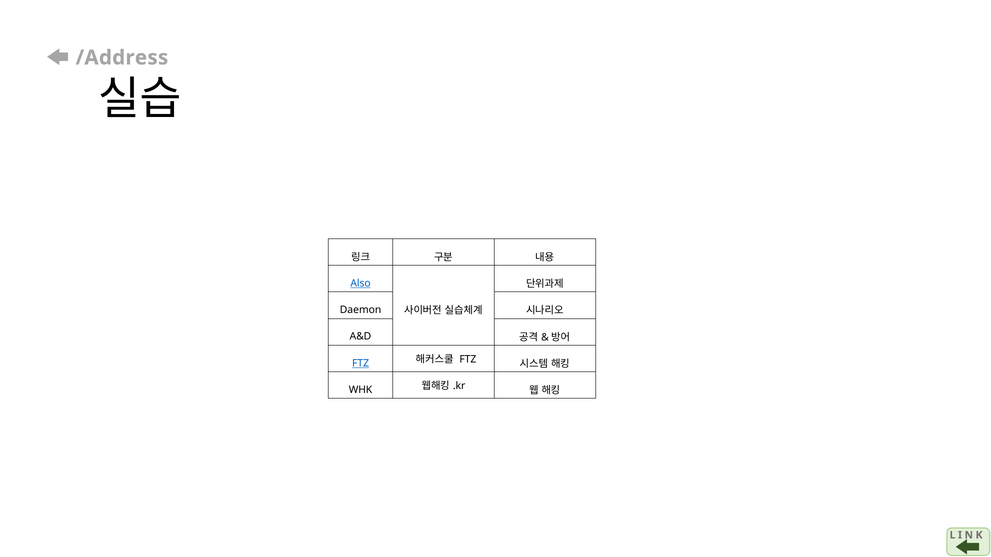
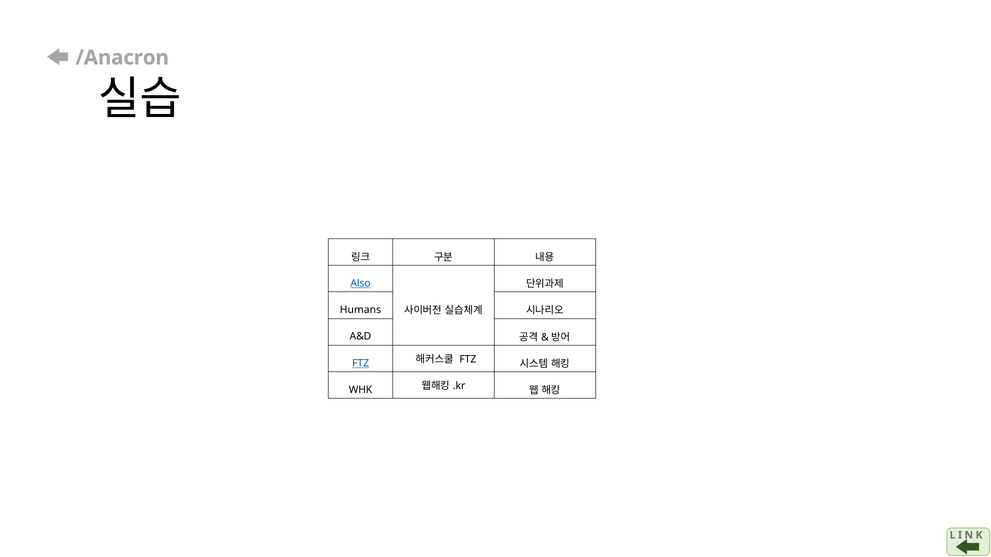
/Address: /Address -> /Anacron
Daemon: Daemon -> Humans
